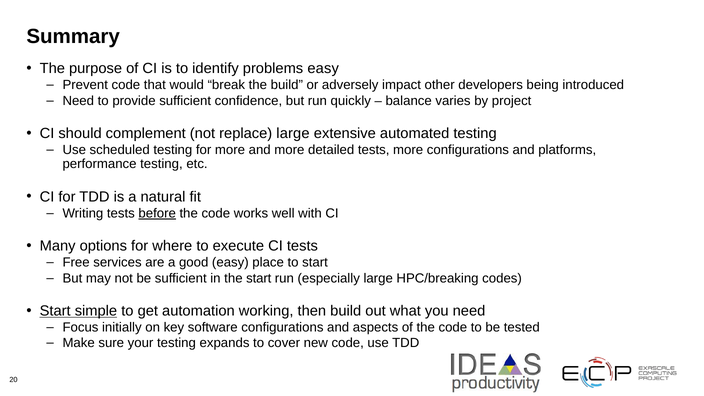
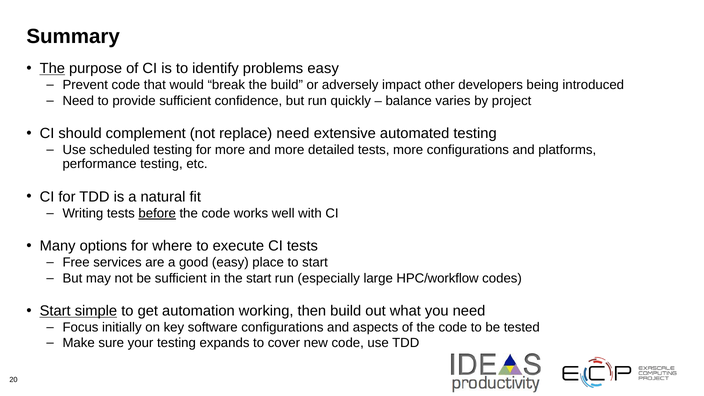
The at (52, 68) underline: none -> present
replace large: large -> need
HPC/breaking: HPC/breaking -> HPC/workflow
